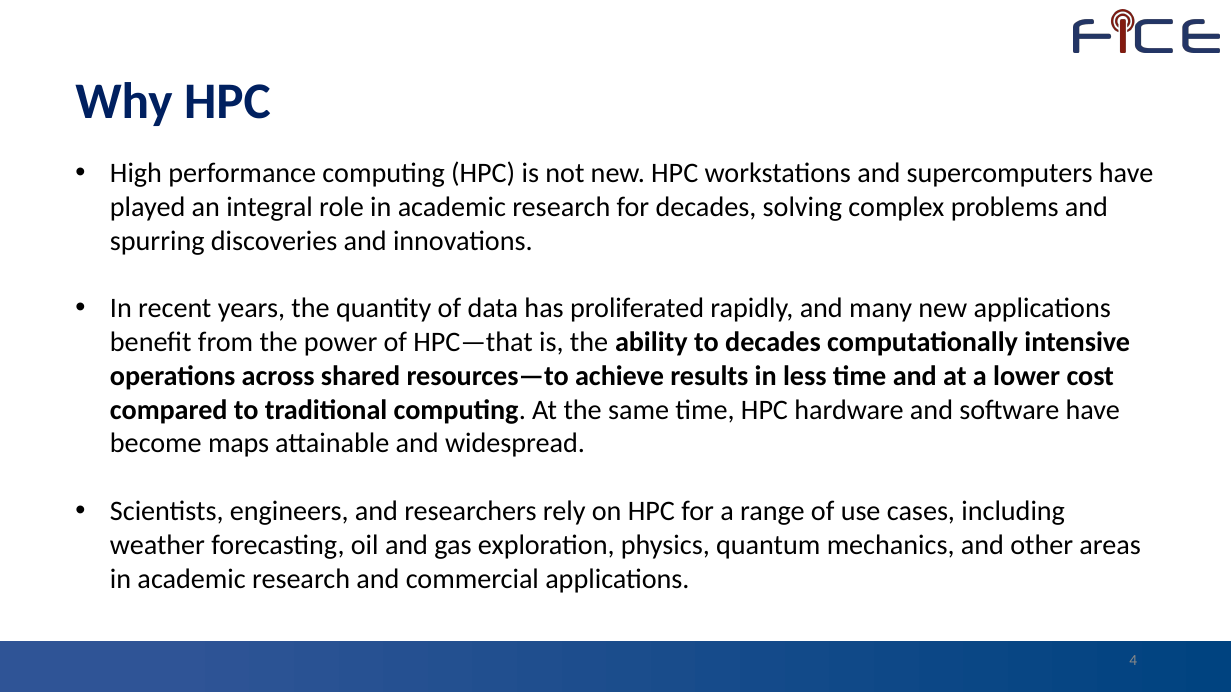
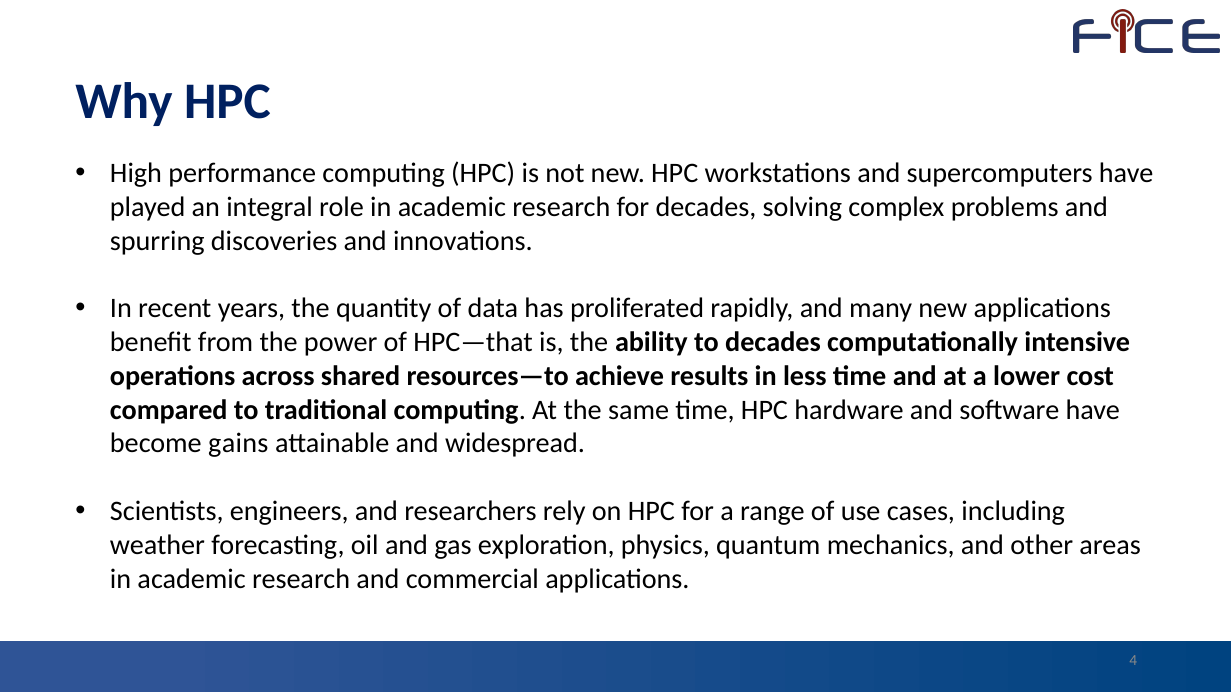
maps: maps -> gains
